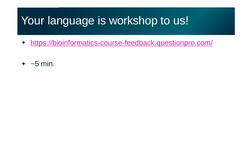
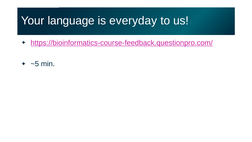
workshop: workshop -> everyday
